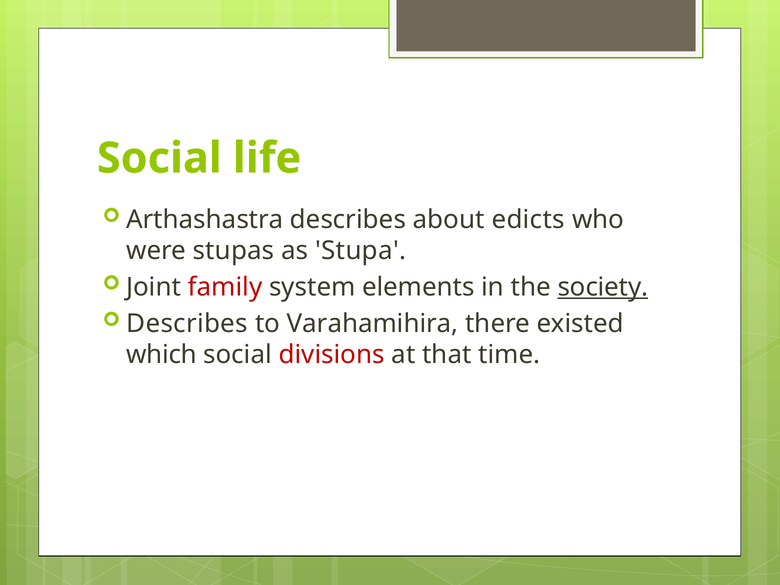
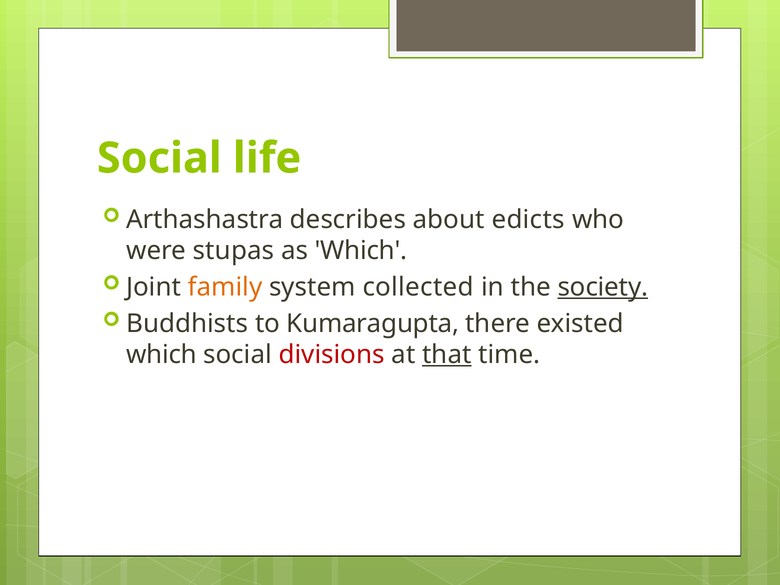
as Stupa: Stupa -> Which
family colour: red -> orange
elements: elements -> collected
Describes at (187, 324): Describes -> Buddhists
Varahamihira: Varahamihira -> Kumaragupta
that underline: none -> present
